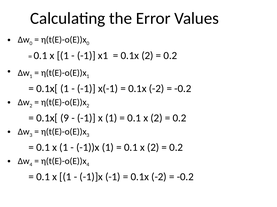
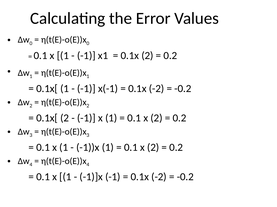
0.1x[ 9: 9 -> 2
